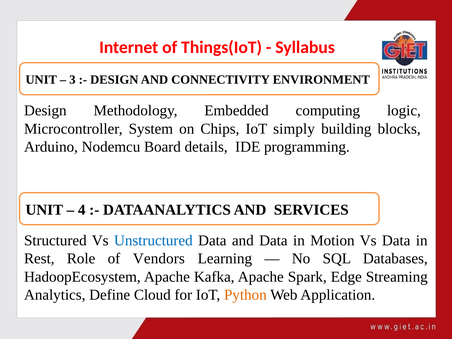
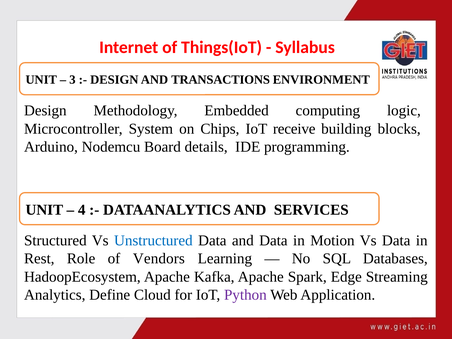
CONNECTIVITY: CONNECTIVITY -> TRANSACTIONS
simply: simply -> receive
Python colour: orange -> purple
